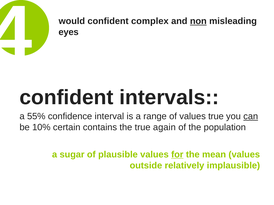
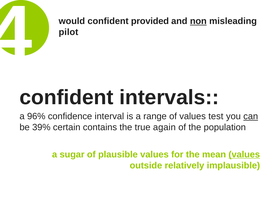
complex: complex -> provided
eyes: eyes -> pilot
55%: 55% -> 96%
values true: true -> test
10%: 10% -> 39%
for underline: present -> none
values at (244, 155) underline: none -> present
